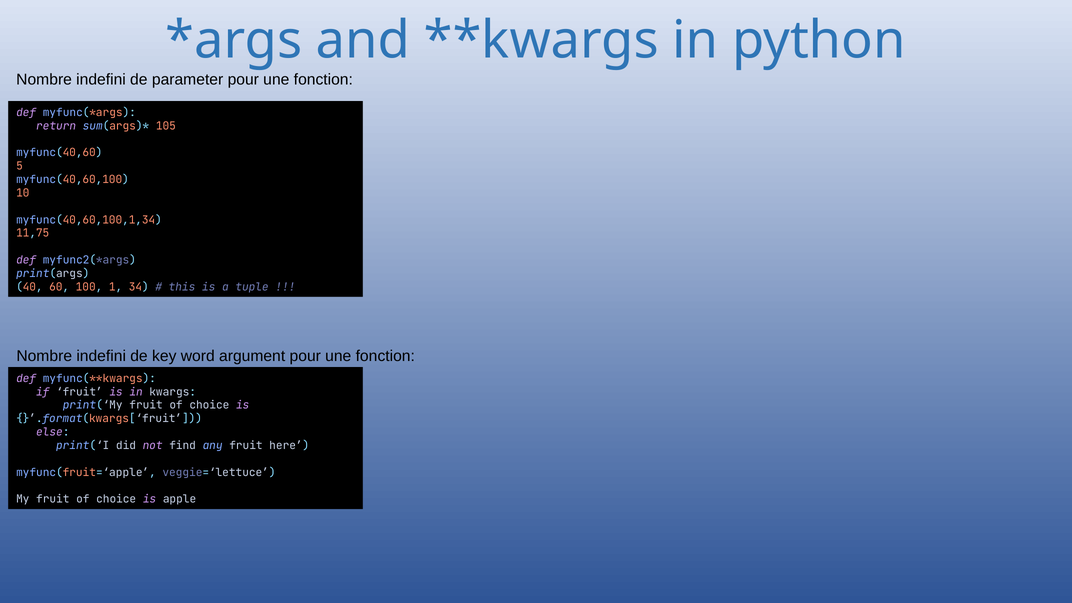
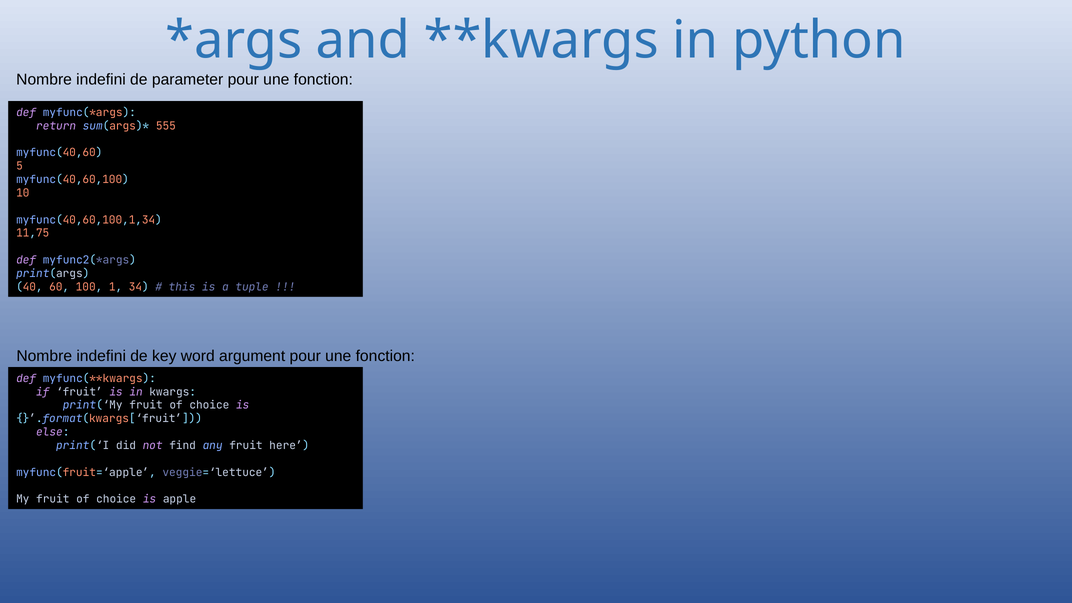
105: 105 -> 555
